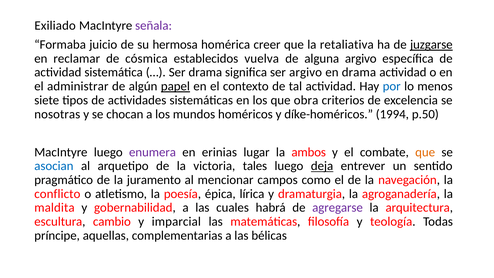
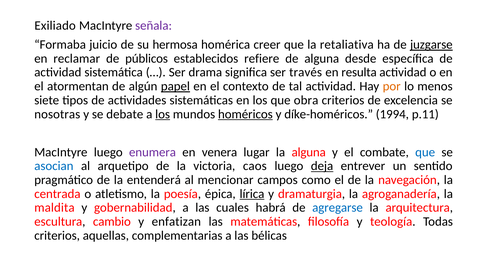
cósmica: cósmica -> públicos
vuelva: vuelva -> refiere
alguna argivo: argivo -> desde
ser argivo: argivo -> través
en drama: drama -> resulta
administrar: administrar -> atormentan
por colour: blue -> orange
chocan: chocan -> debate
los at (163, 114) underline: none -> present
homéricos underline: none -> present
p.50: p.50 -> p.11
erinias: erinias -> venera
la ambos: ambos -> alguna
que at (425, 152) colour: orange -> blue
tales: tales -> caos
juramento: juramento -> entenderá
conflicto: conflicto -> centrada
lírica underline: none -> present
agregarse colour: purple -> blue
imparcial: imparcial -> enfatizan
príncipe at (57, 235): príncipe -> criterios
